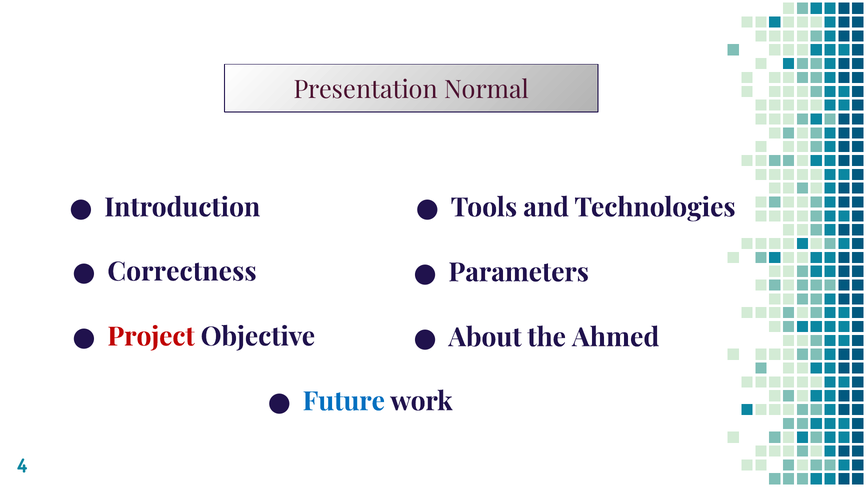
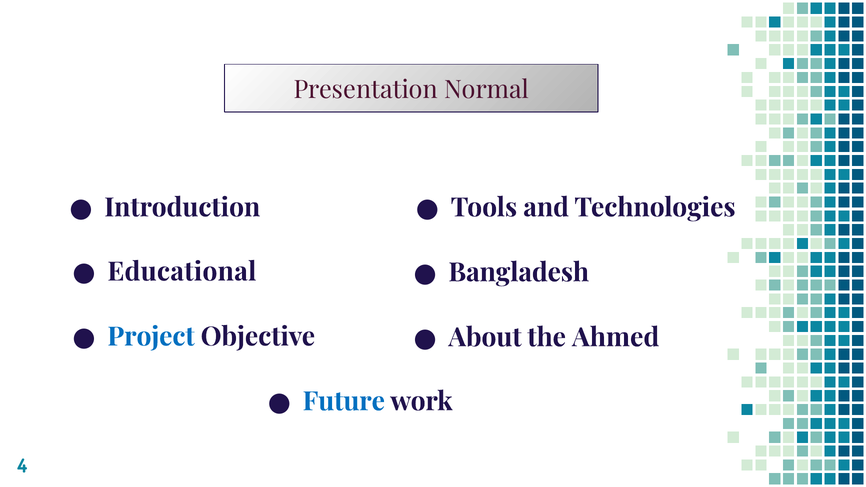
Correctness: Correctness -> Educational
Parameters: Parameters -> Bangladesh
Project colour: red -> blue
